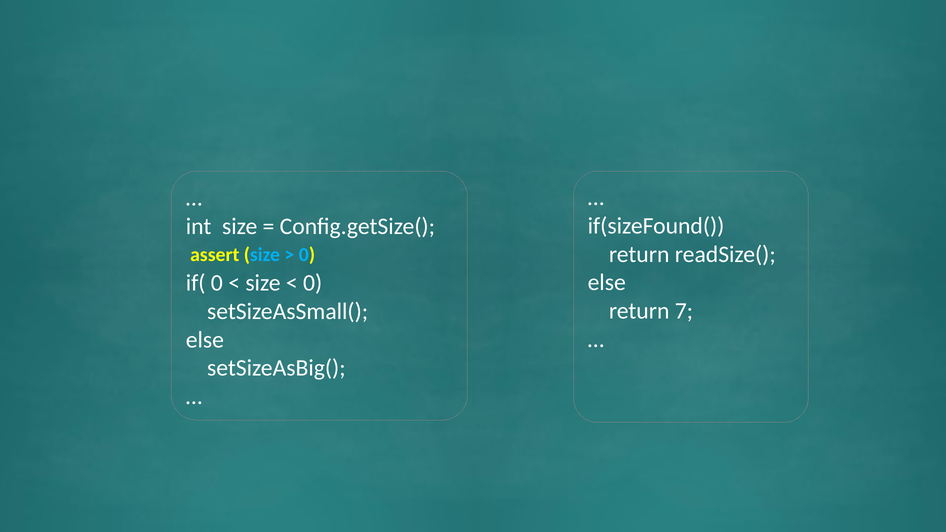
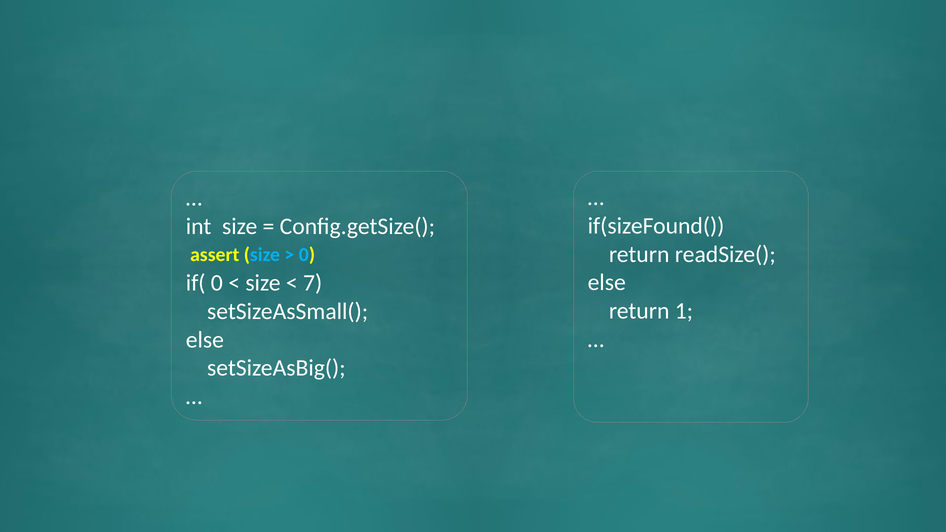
0 at (313, 283): 0 -> 7
7: 7 -> 1
